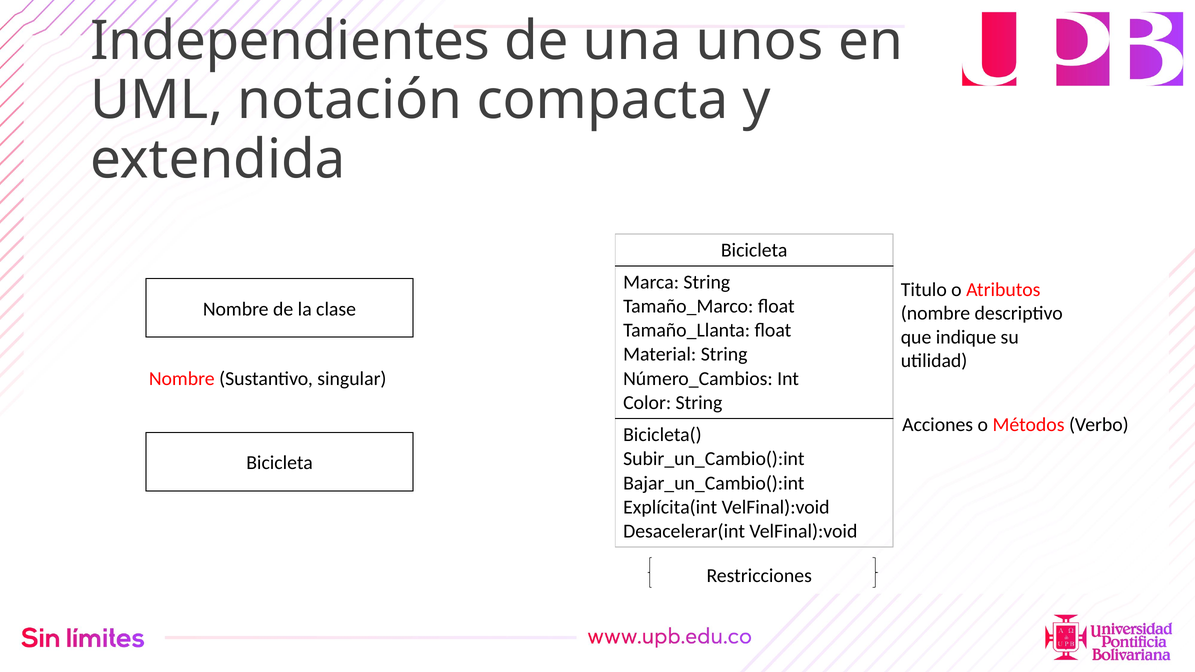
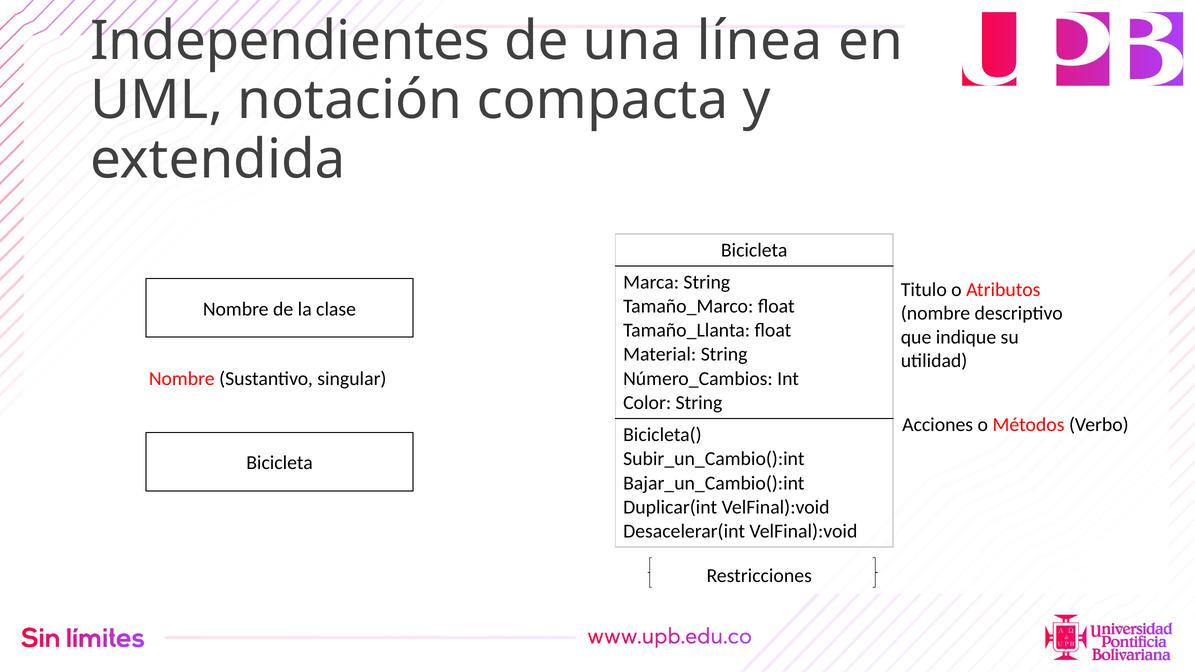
unos: unos -> línea
Explícita(int: Explícita(int -> Duplicar(int
